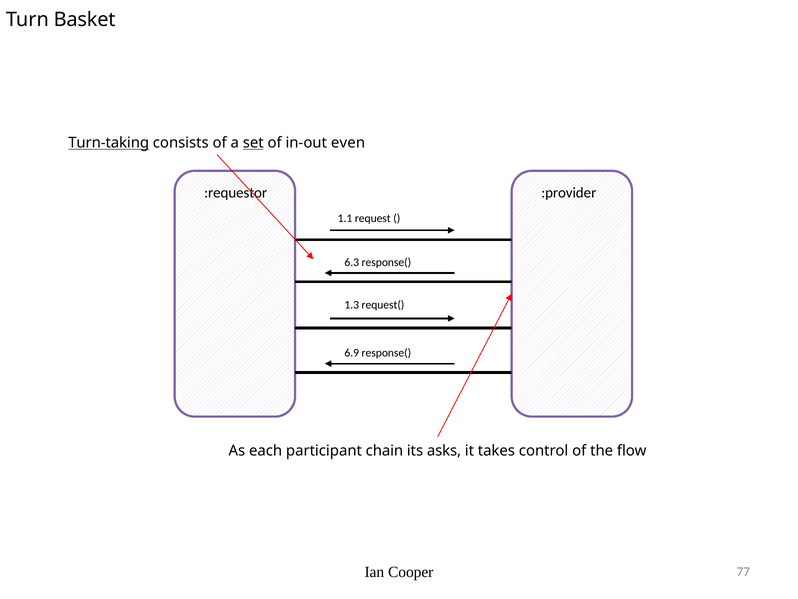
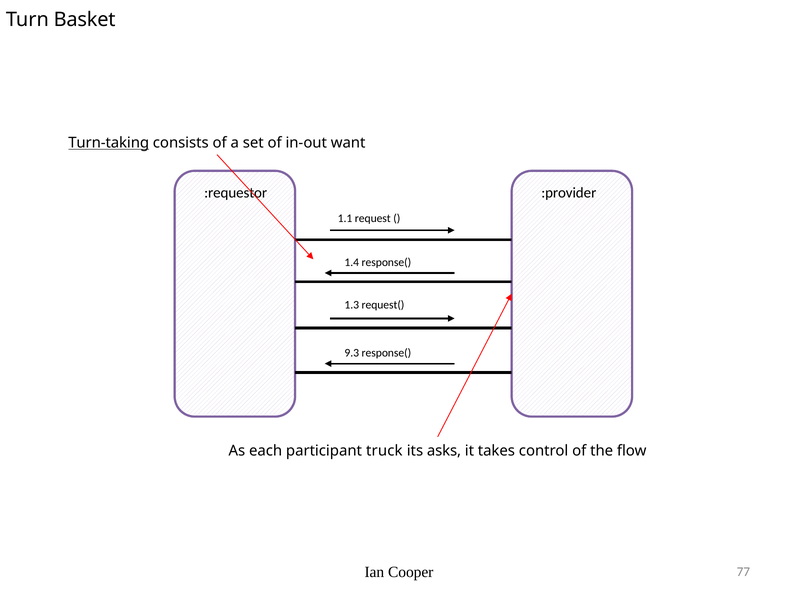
set underline: present -> none
even: even -> want
6.3: 6.3 -> 1.4
6.9: 6.9 -> 9.3
chain: chain -> truck
